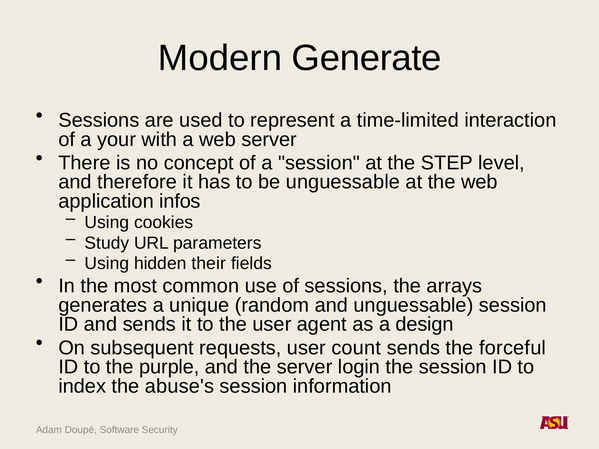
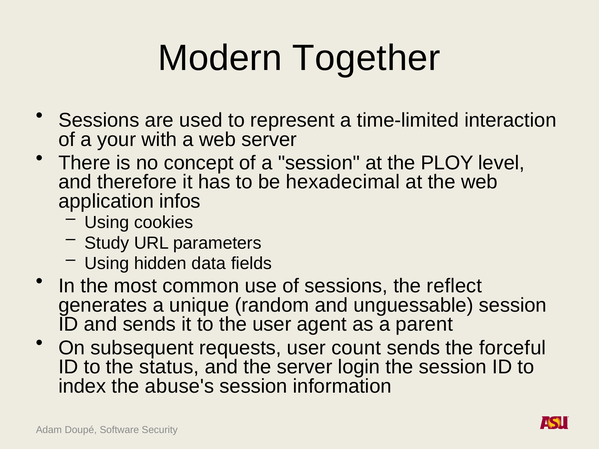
Generate: Generate -> Together
STEP: STEP -> PLOY
be unguessable: unguessable -> hexadecimal
their: their -> data
arrays: arrays -> reflect
design: design -> parent
purple: purple -> status
